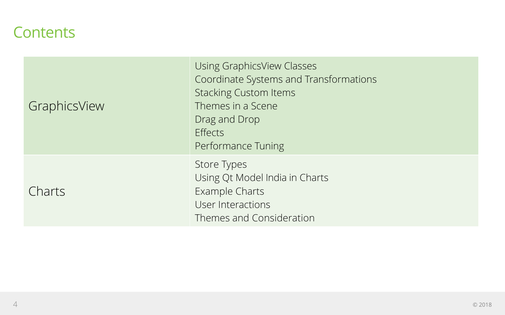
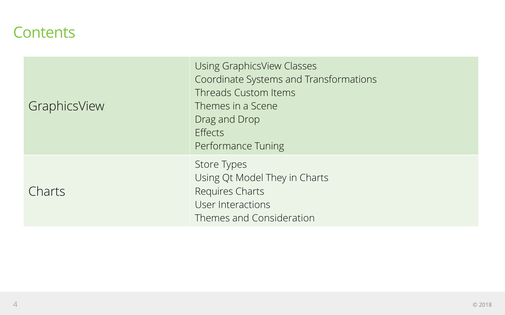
Stacking: Stacking -> Threads
India: India -> They
Example: Example -> Requires
